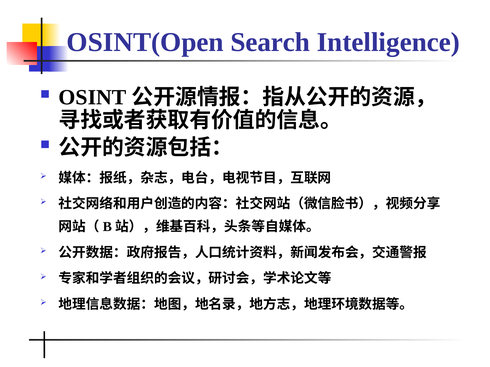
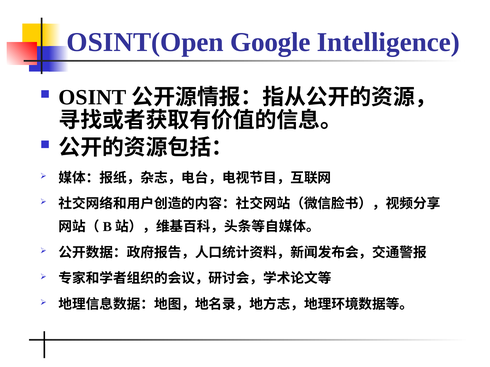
Search: Search -> Google
